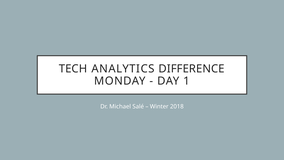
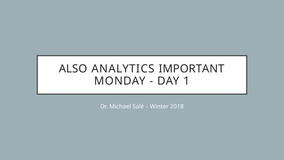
TECH: TECH -> ALSO
DIFFERENCE: DIFFERENCE -> IMPORTANT
